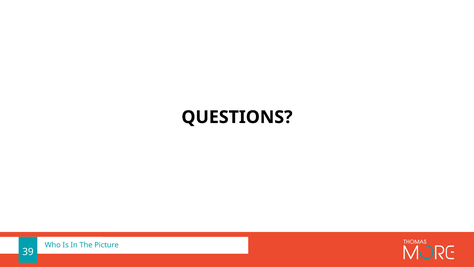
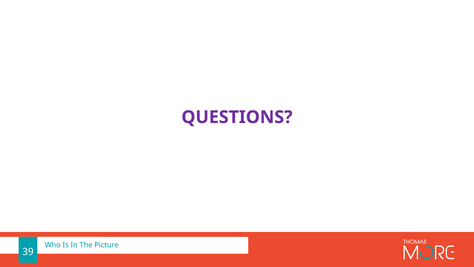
QUESTIONS colour: black -> purple
